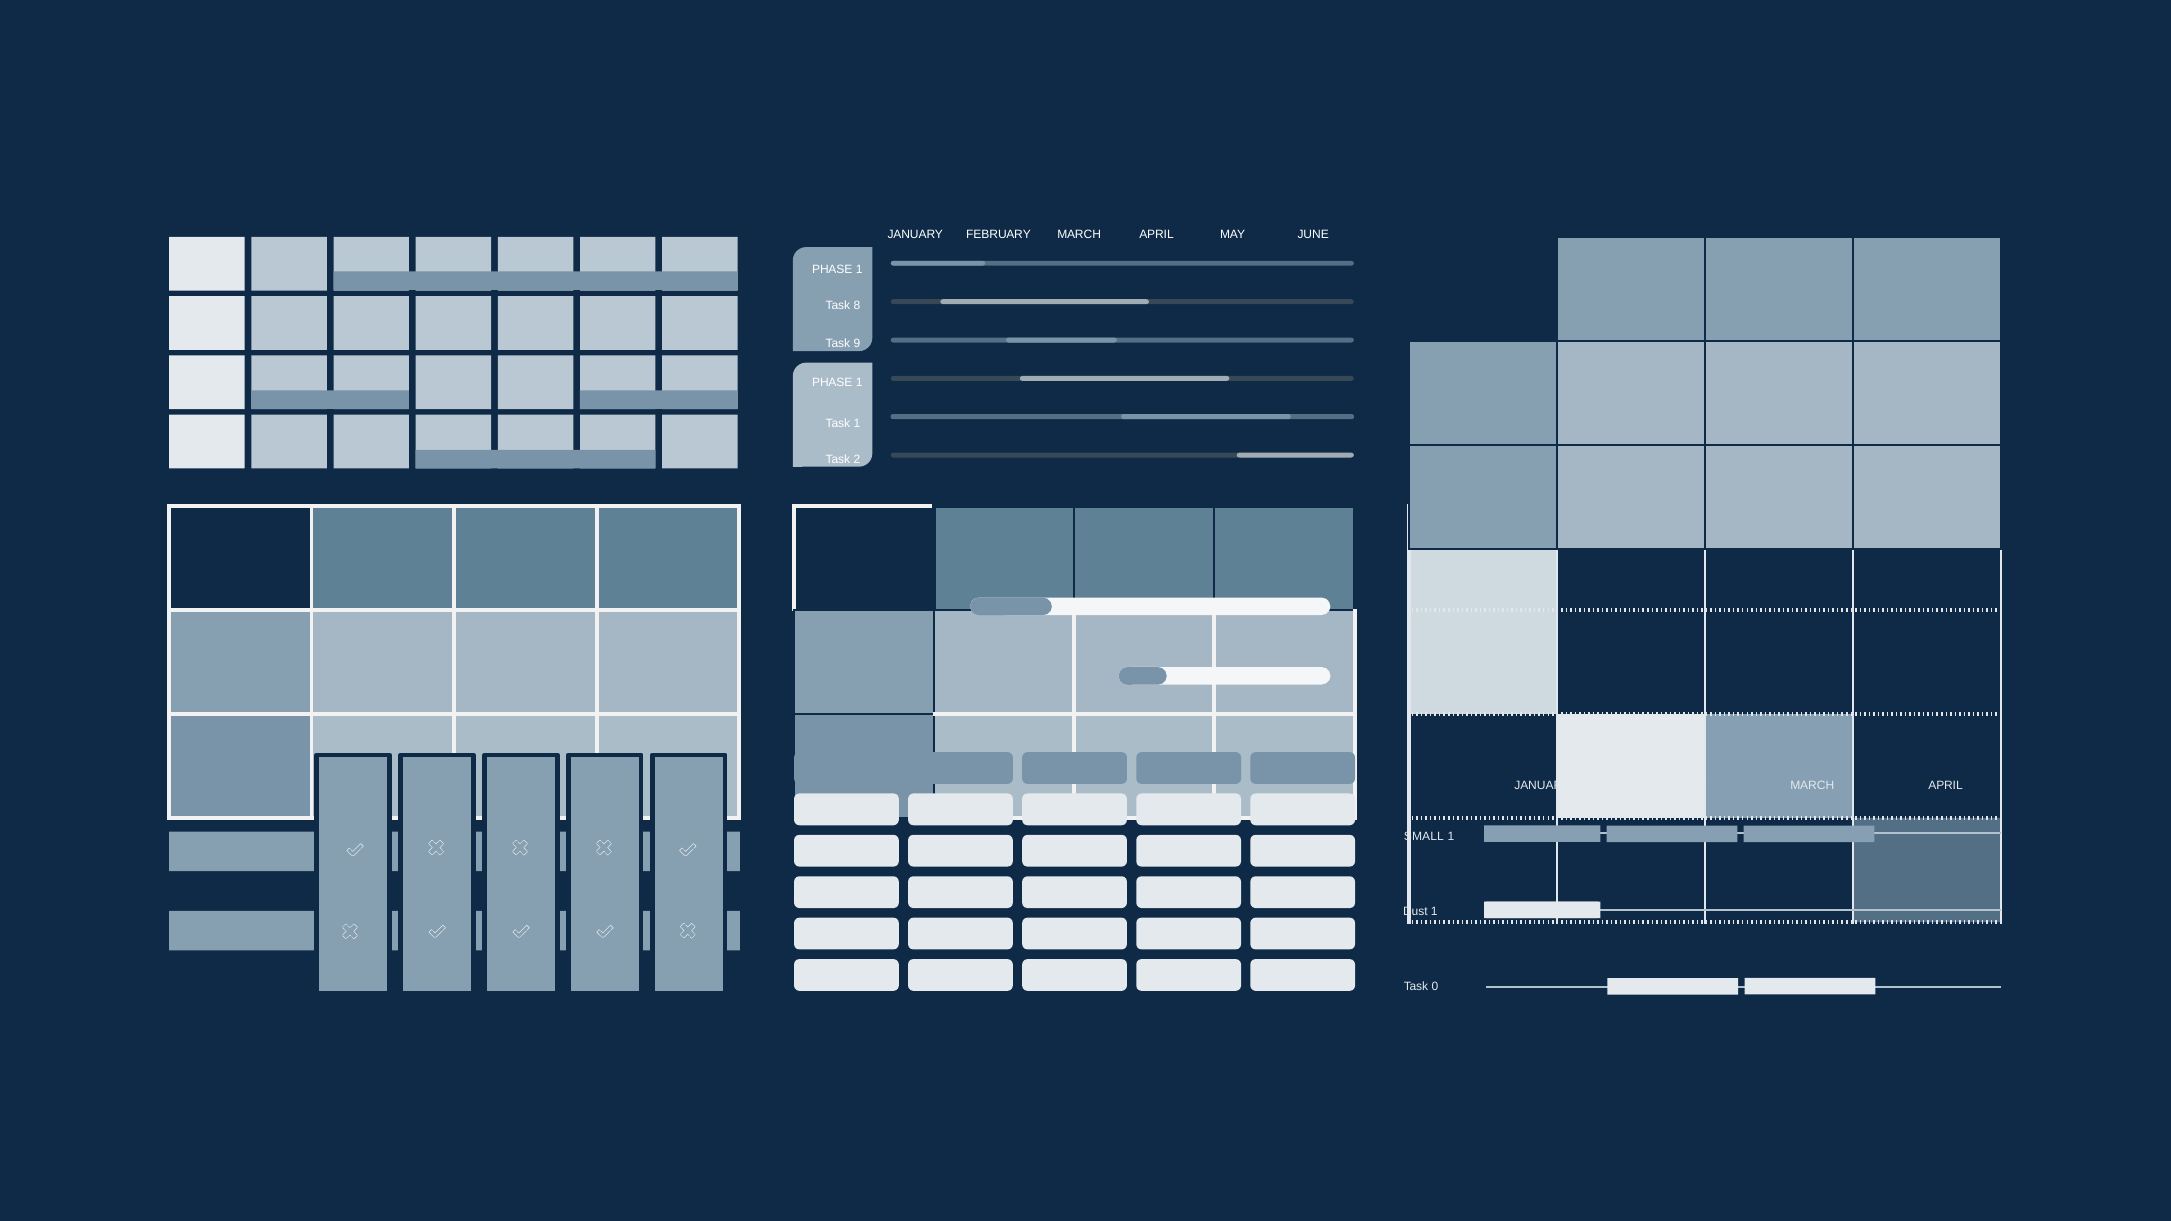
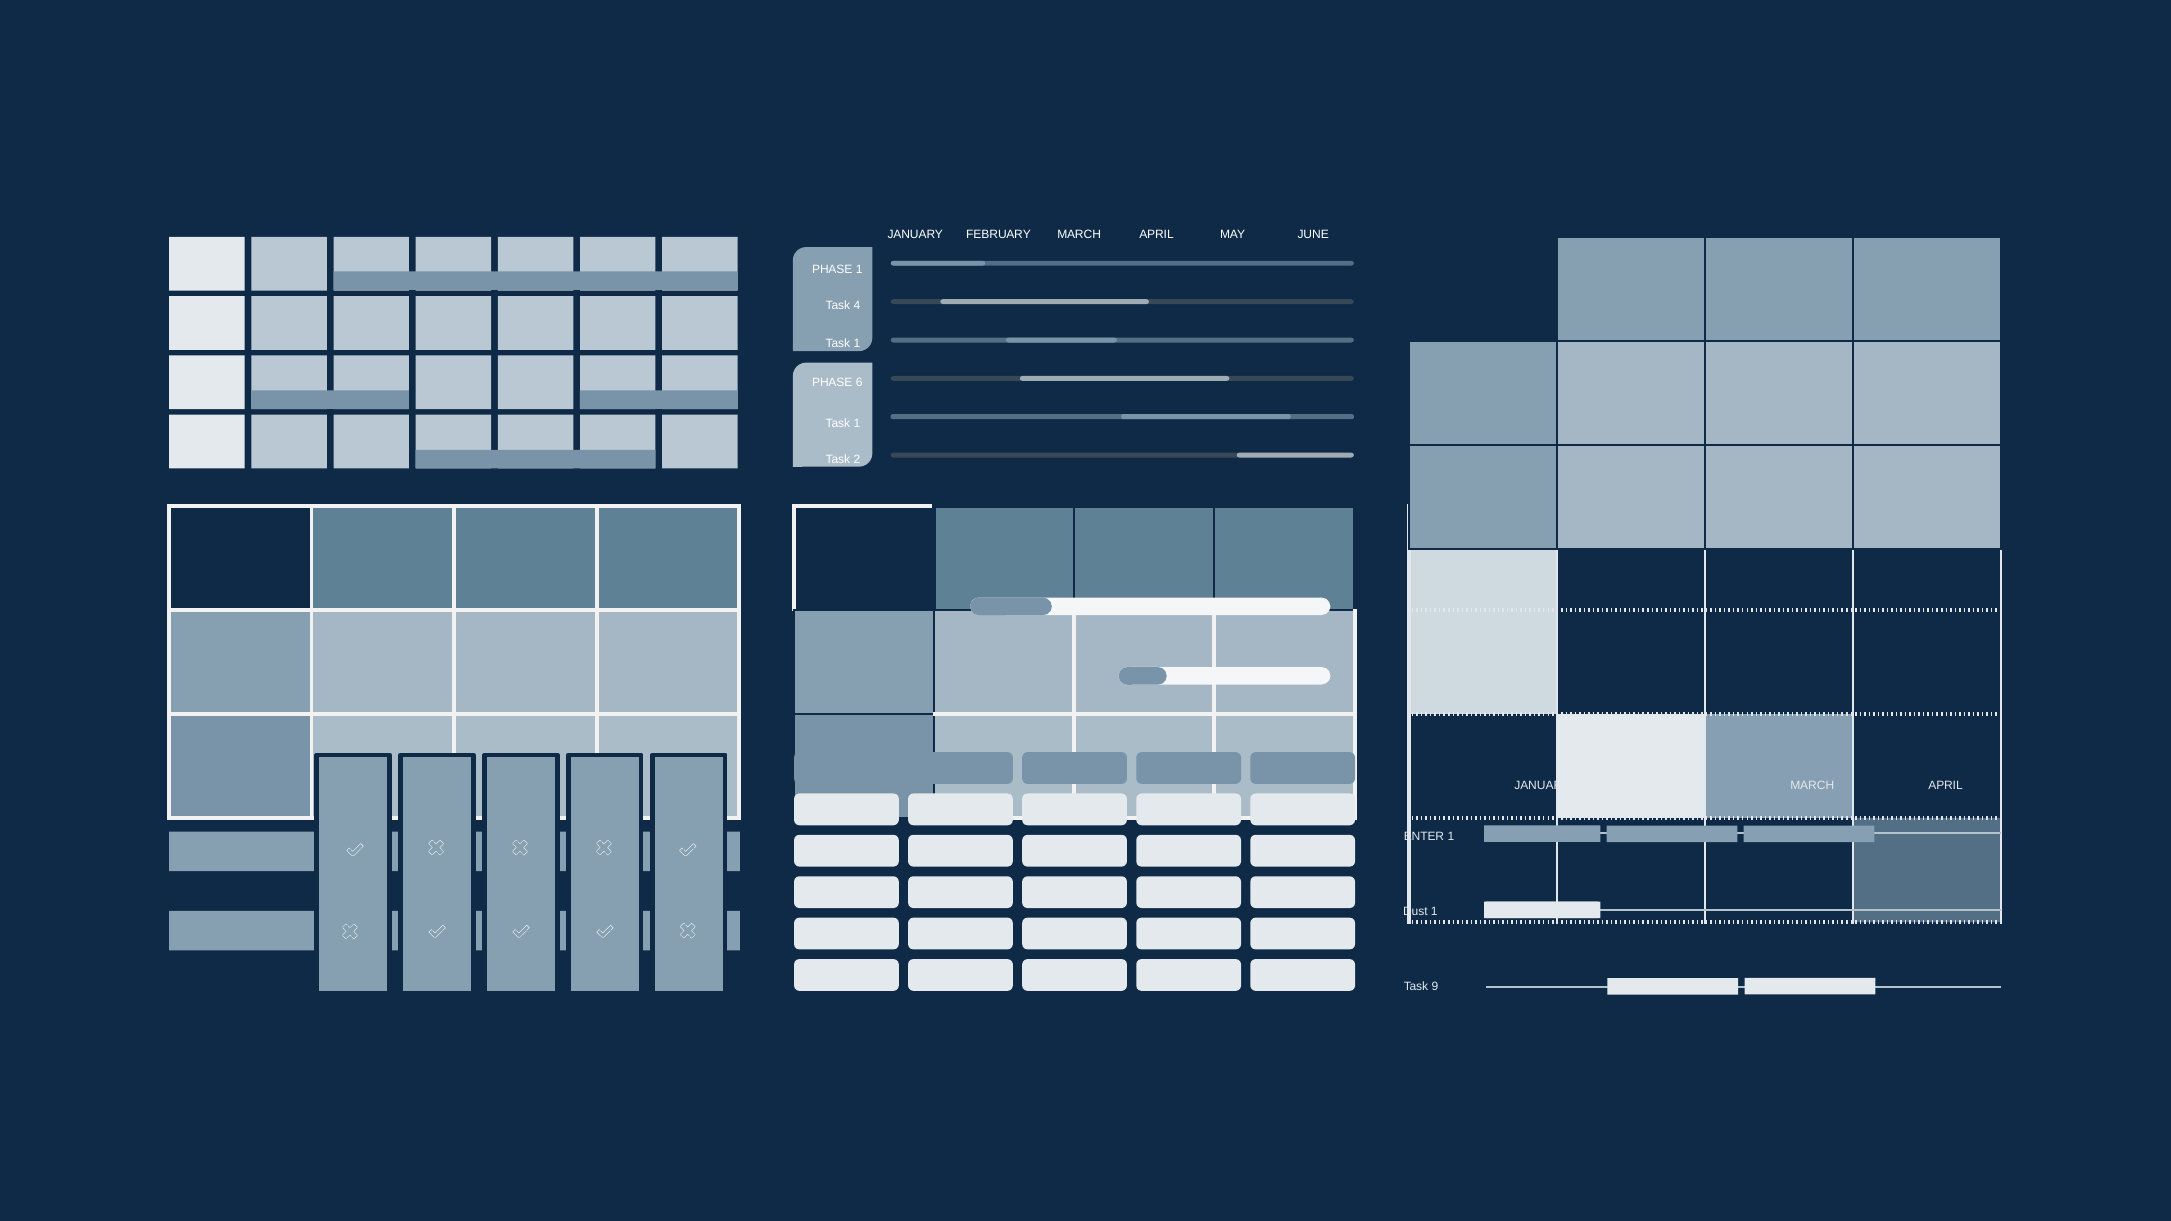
8: 8 -> 4
9 at (857, 344): 9 -> 1
1 at (859, 383): 1 -> 6
SMALL: SMALL -> ENTER
0: 0 -> 9
